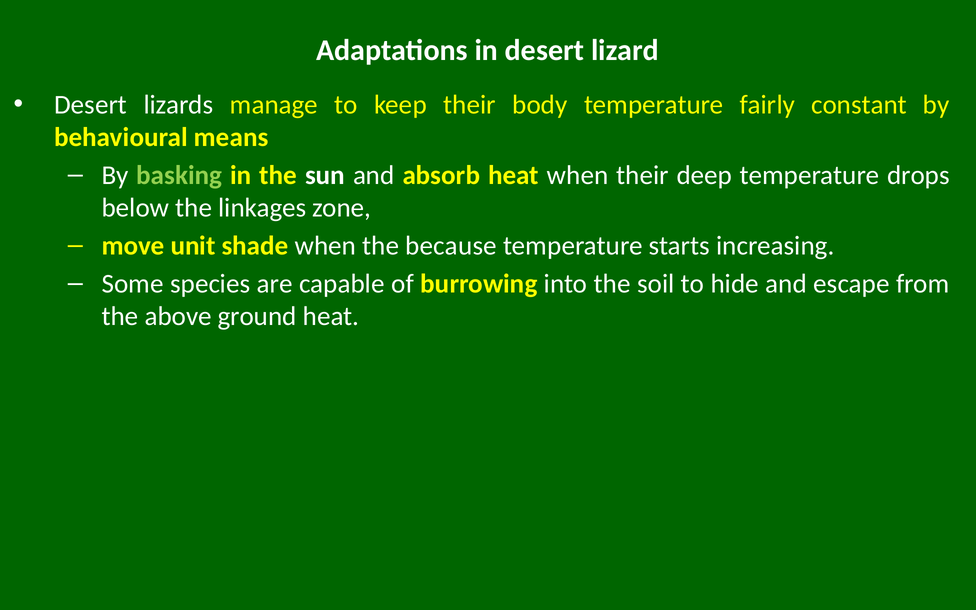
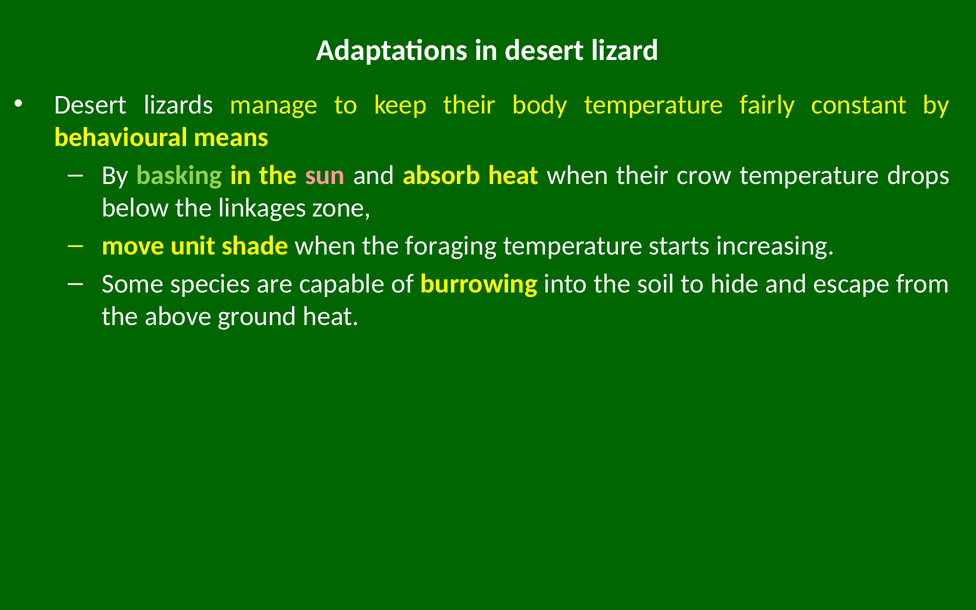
sun colour: white -> pink
deep: deep -> crow
because: because -> foraging
